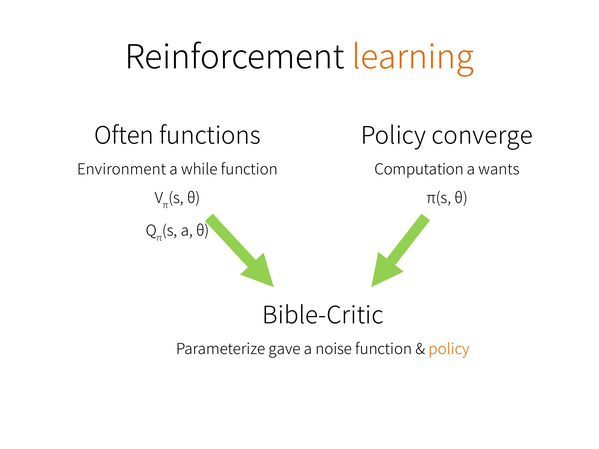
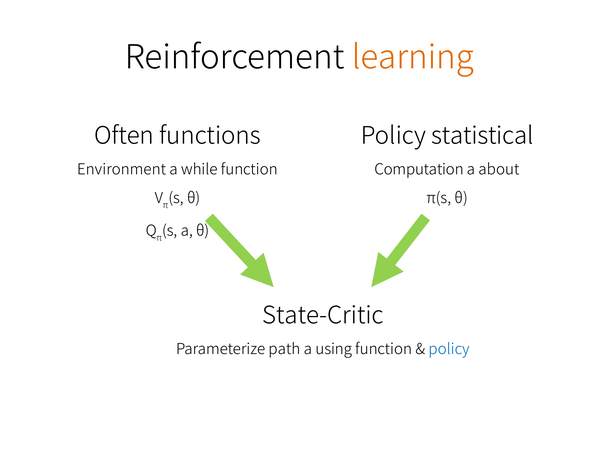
converge: converge -> statistical
wants: wants -> about
Bible-Critic: Bible-Critic -> State-Critic
gave: gave -> path
noise: noise -> using
policy at (449, 349) colour: orange -> blue
